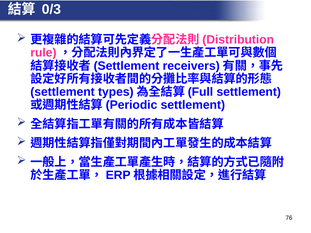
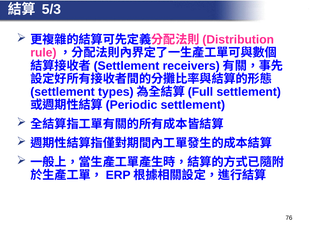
0/3: 0/3 -> 5/3
